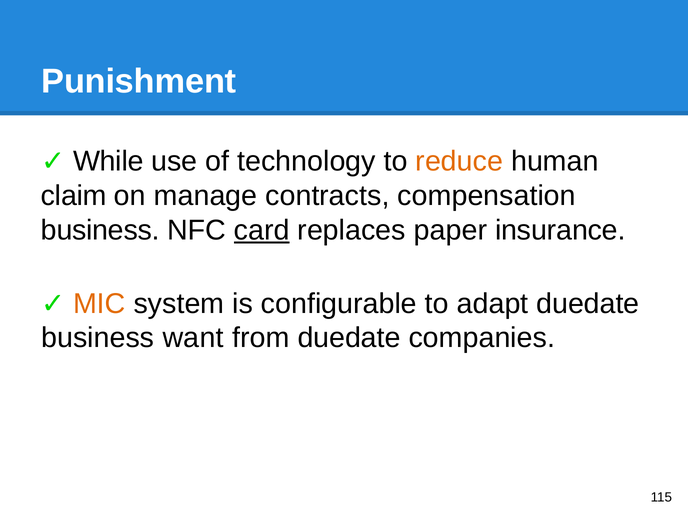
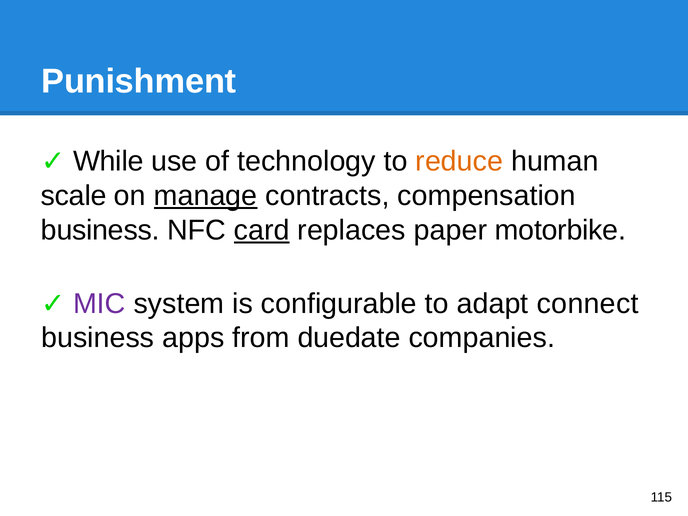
claim: claim -> scale
manage underline: none -> present
insurance: insurance -> motorbike
MIC colour: orange -> purple
adapt duedate: duedate -> connect
want: want -> apps
